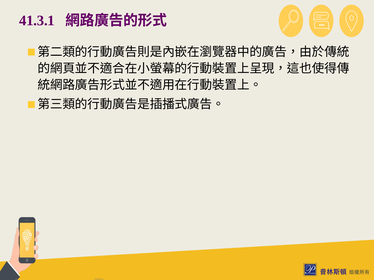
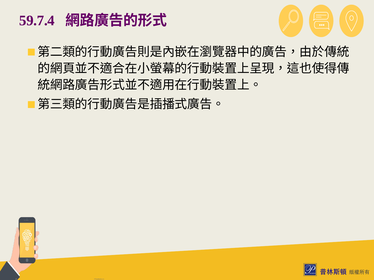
41.3.1: 41.3.1 -> 59.7.4
